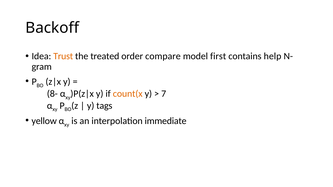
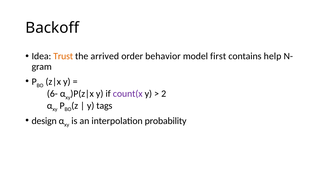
treated: treated -> arrived
compare: compare -> behavior
8-: 8- -> 6-
count(x colour: orange -> purple
7: 7 -> 2
yellow: yellow -> design
immediate: immediate -> probability
